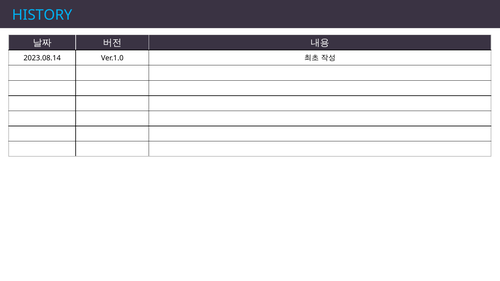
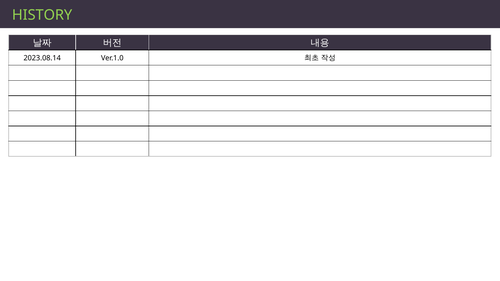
HISTORY colour: light blue -> light green
